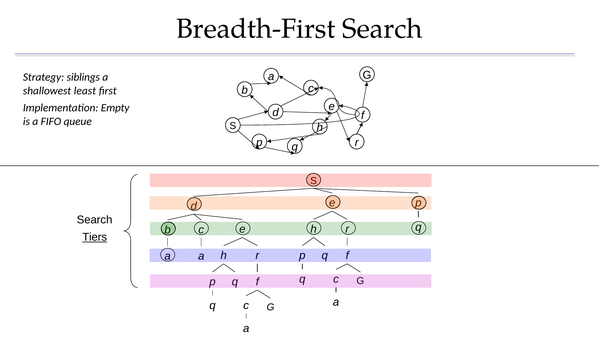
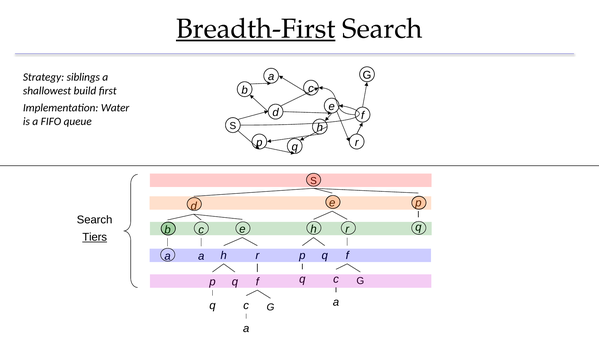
Breadth-First underline: none -> present
least: least -> build
Empty: Empty -> Water
